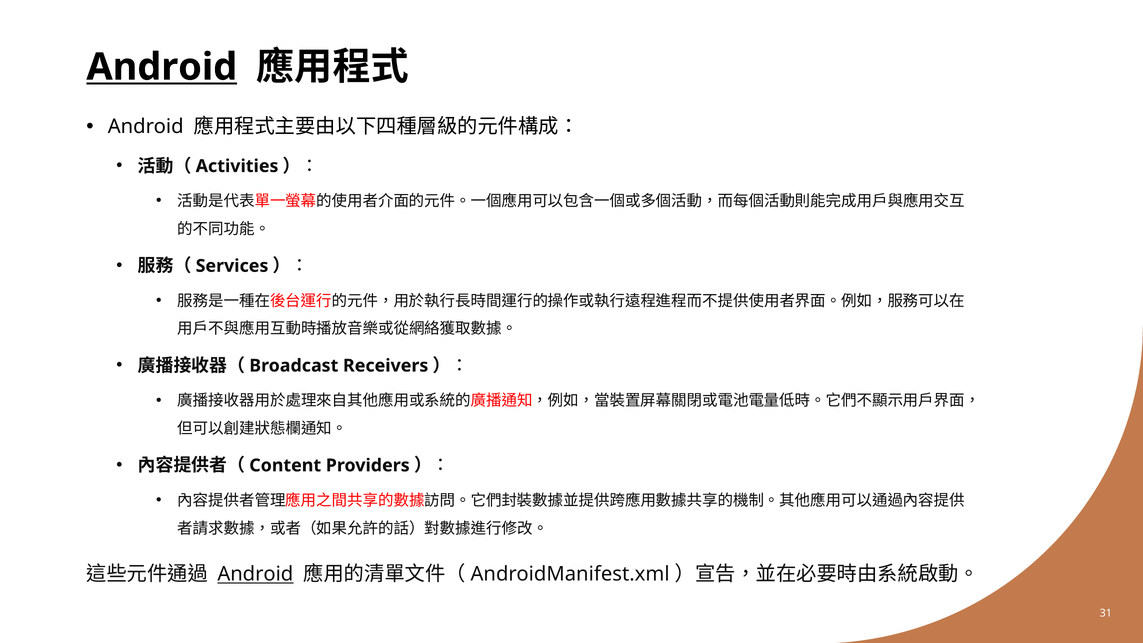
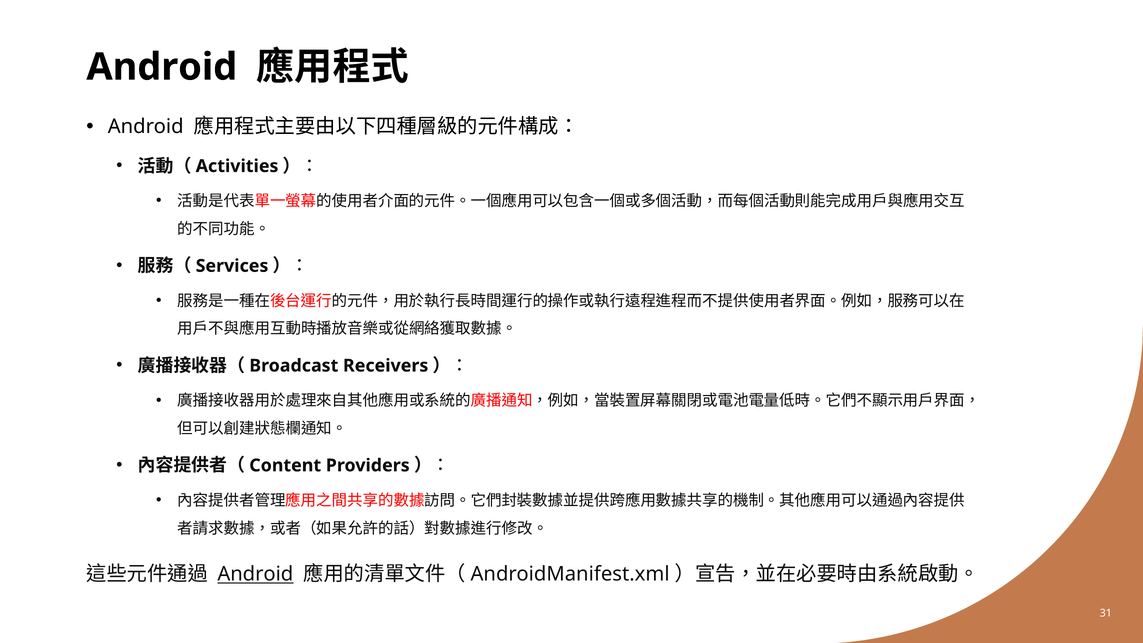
Android at (162, 67) underline: present -> none
